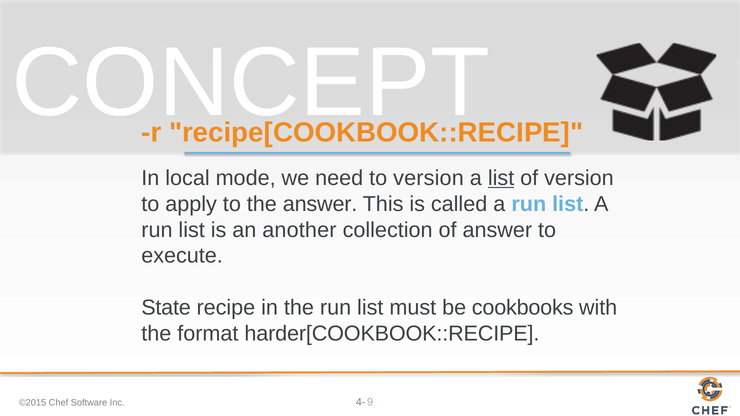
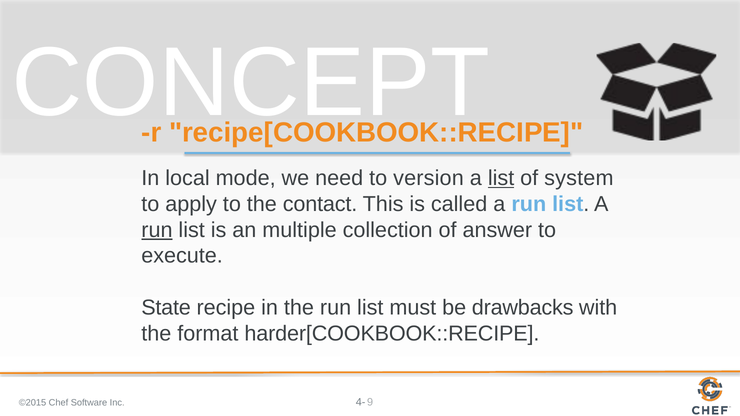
of version: version -> system
the answer: answer -> contact
run at (157, 230) underline: none -> present
another: another -> multiple
cookbooks: cookbooks -> drawbacks
